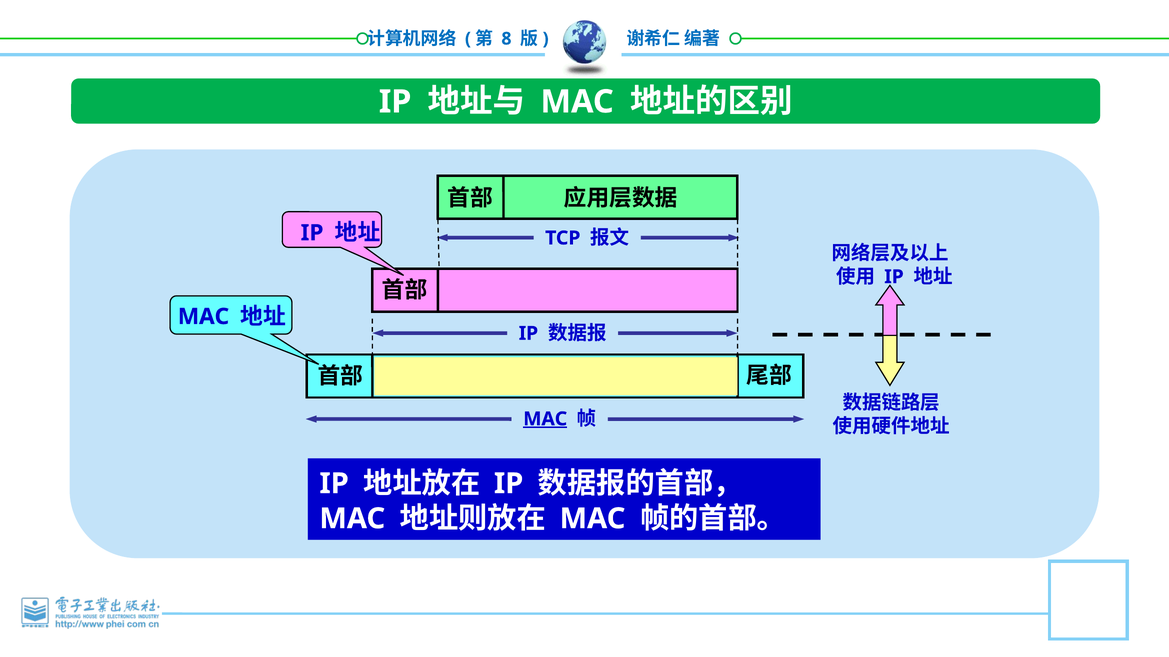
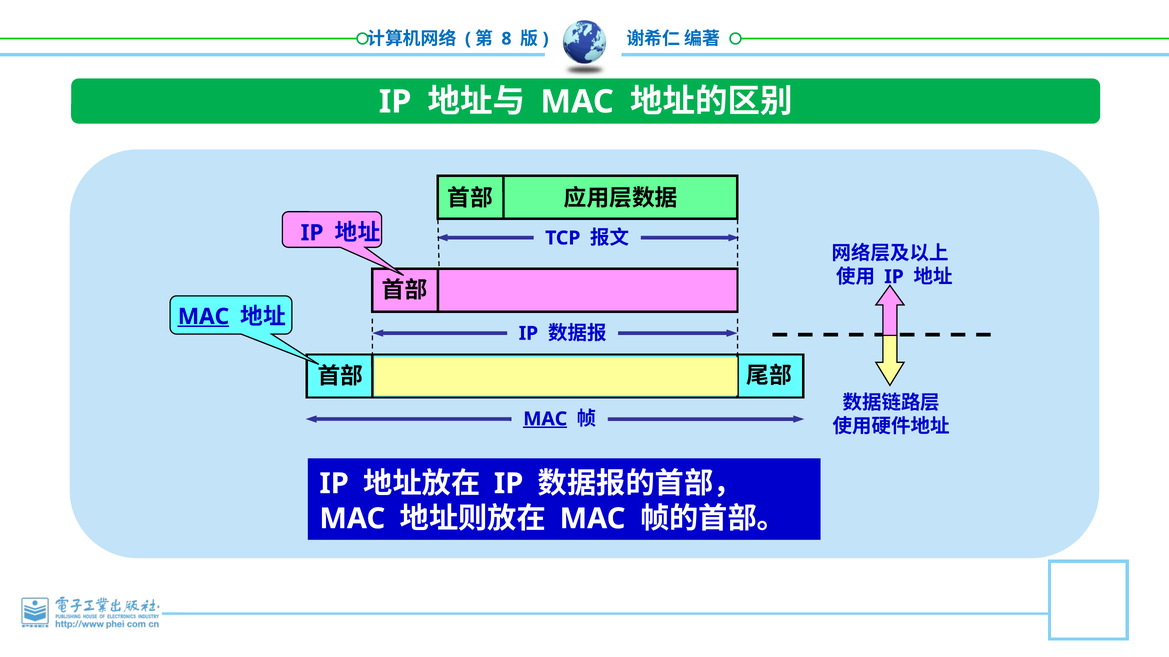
MAC at (203, 317) underline: none -> present
